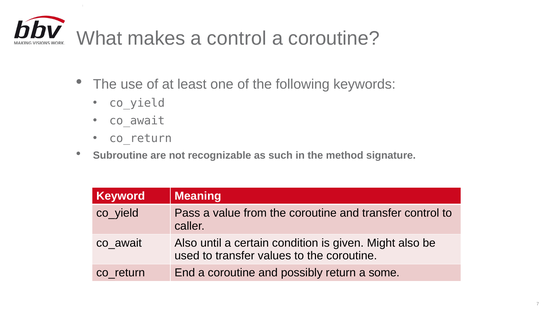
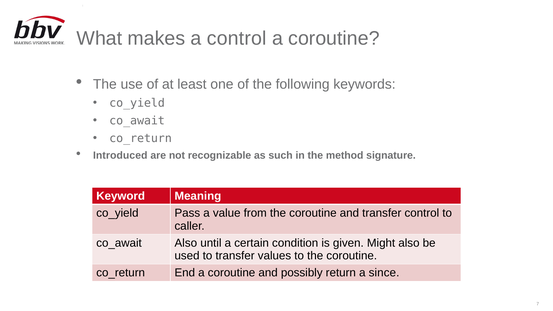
Subroutine: Subroutine -> Introduced
some: some -> since
